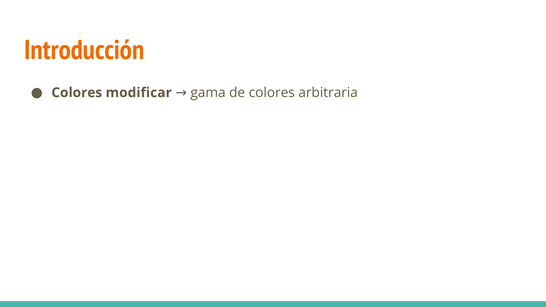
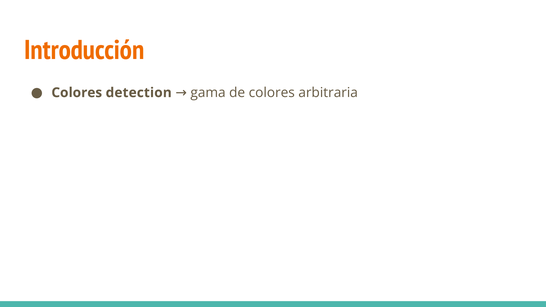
modificar: modificar -> detection
